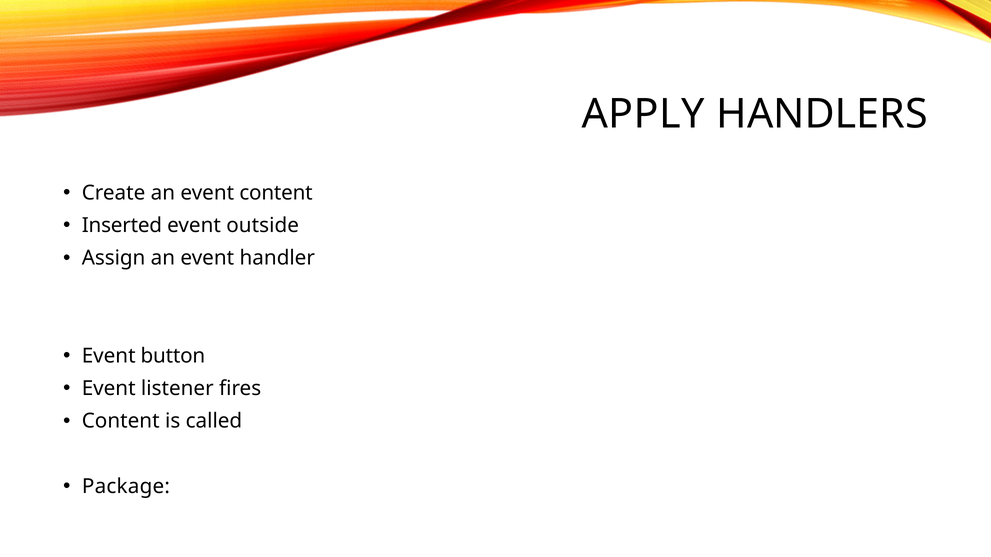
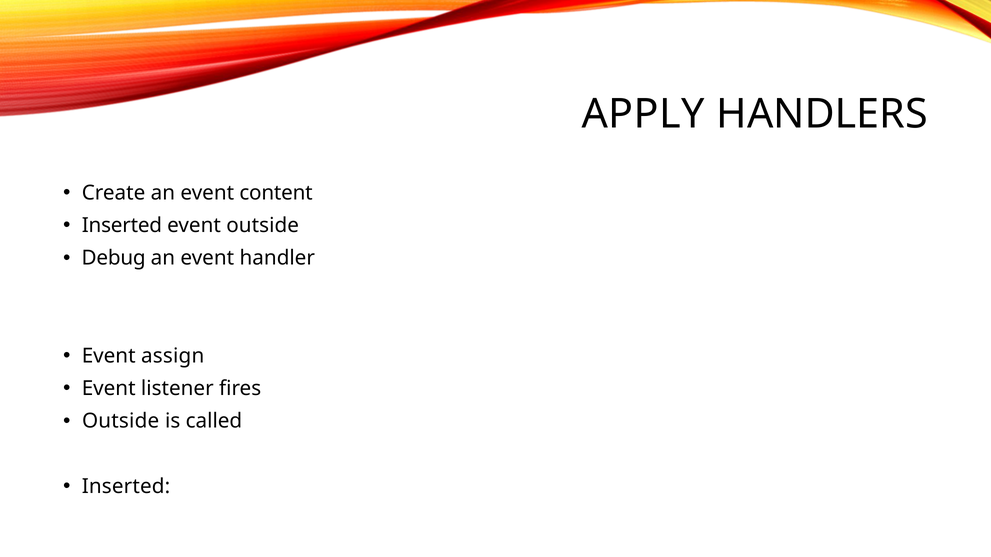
Assign: Assign -> Debug
button: button -> assign
Content at (121, 422): Content -> Outside
Package at (126, 487): Package -> Inserted
